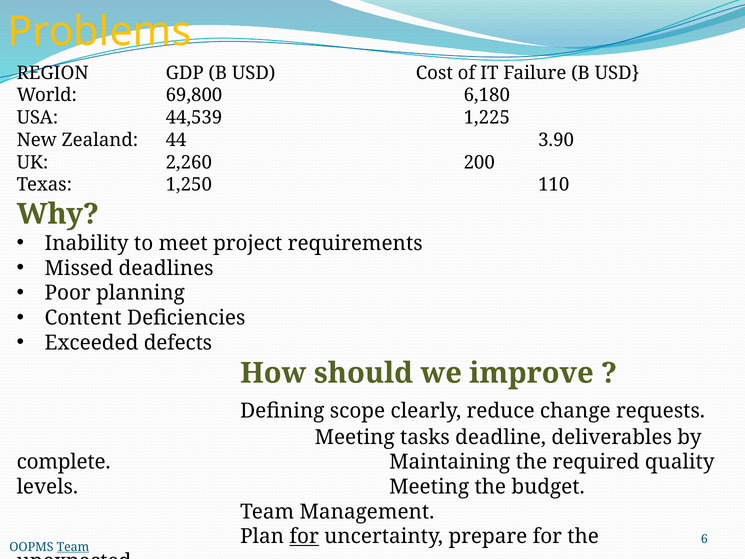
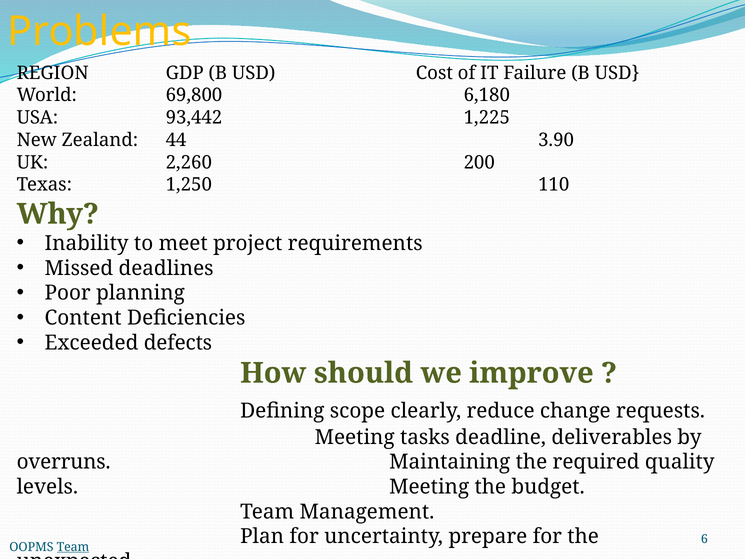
44,539: 44,539 -> 93,442
complete: complete -> overruns
for at (304, 536) underline: present -> none
